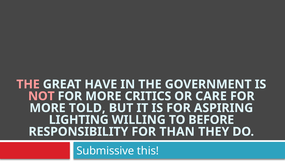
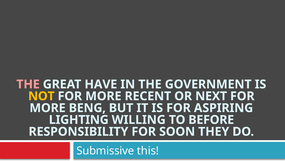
NOT colour: pink -> yellow
CRITICS: CRITICS -> RECENT
CARE: CARE -> NEXT
TOLD: TOLD -> BENG
THAN: THAN -> SOON
